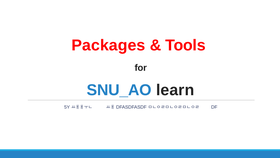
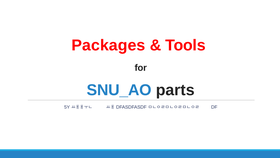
learn: learn -> parts
